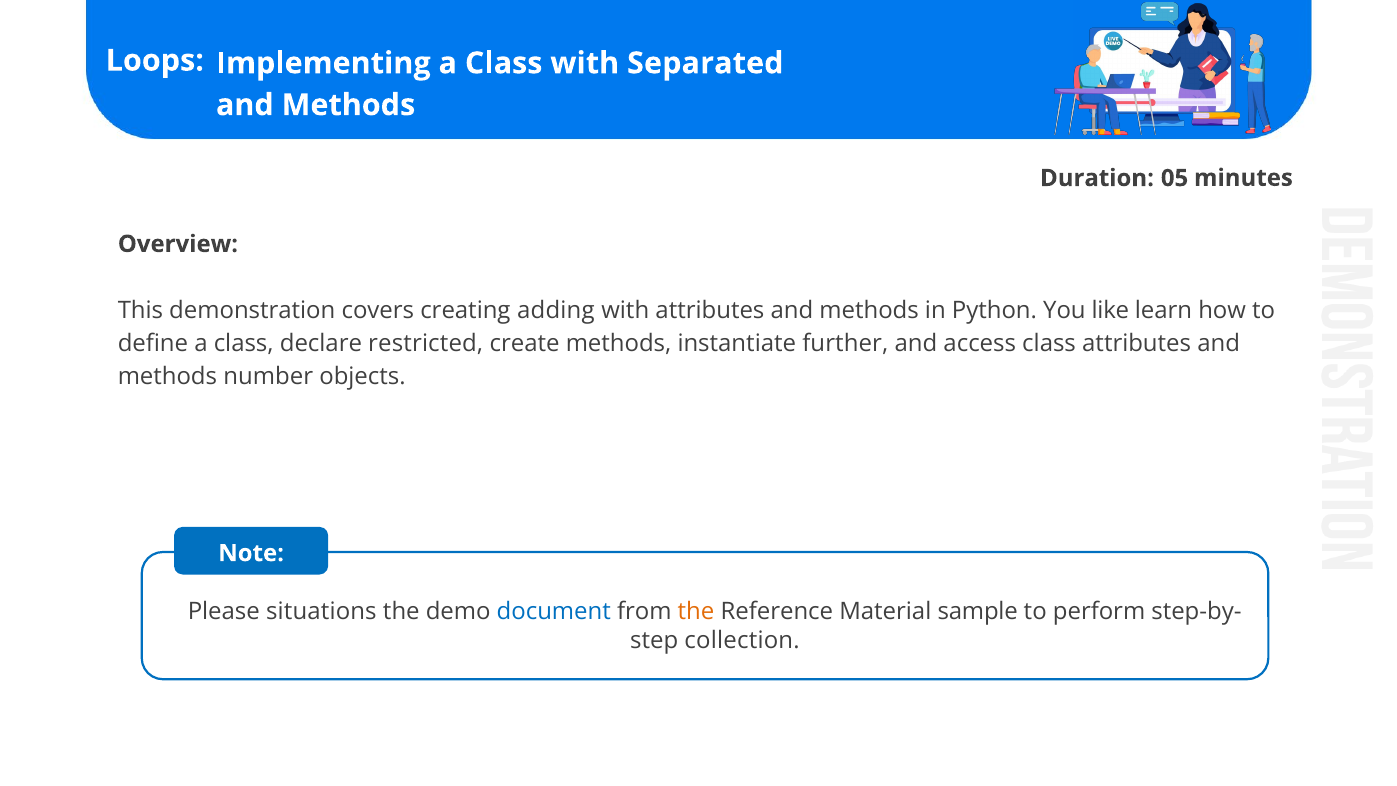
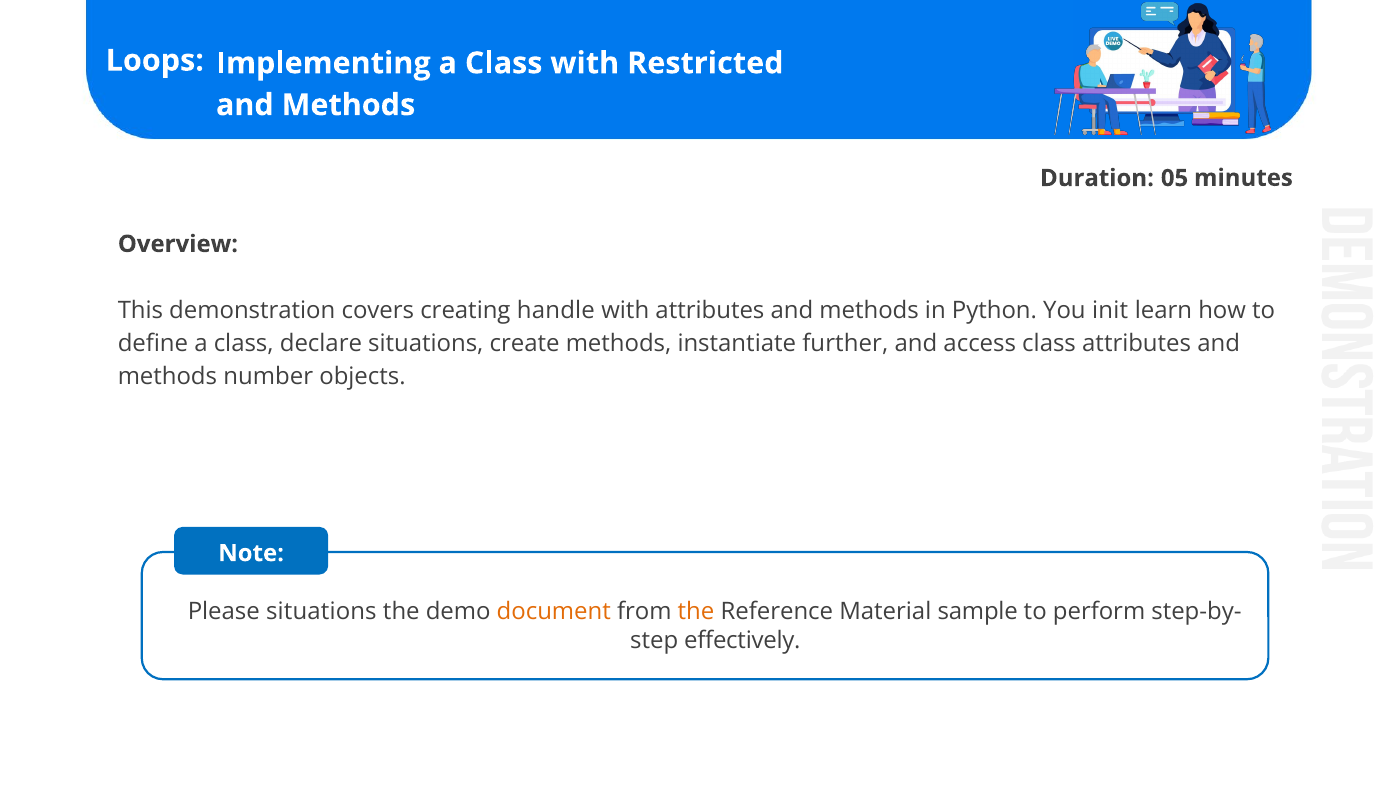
Separated: Separated -> Restricted
adding: adding -> handle
like: like -> init
declare restricted: restricted -> situations
document colour: blue -> orange
collection: collection -> effectively
